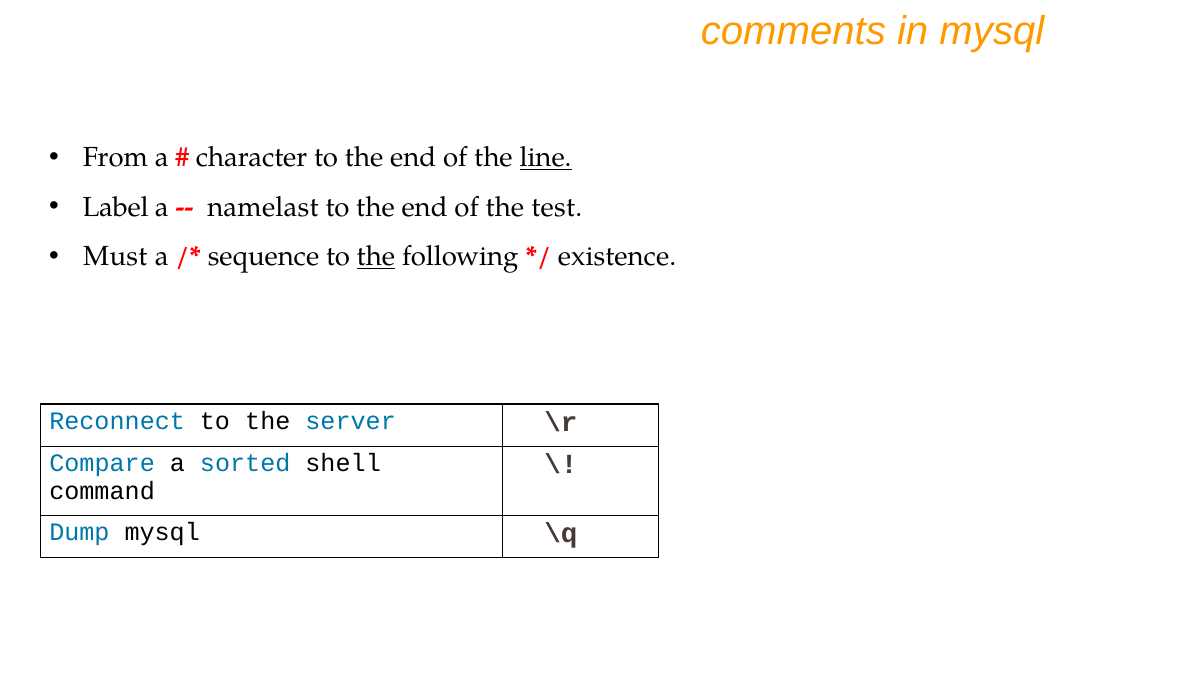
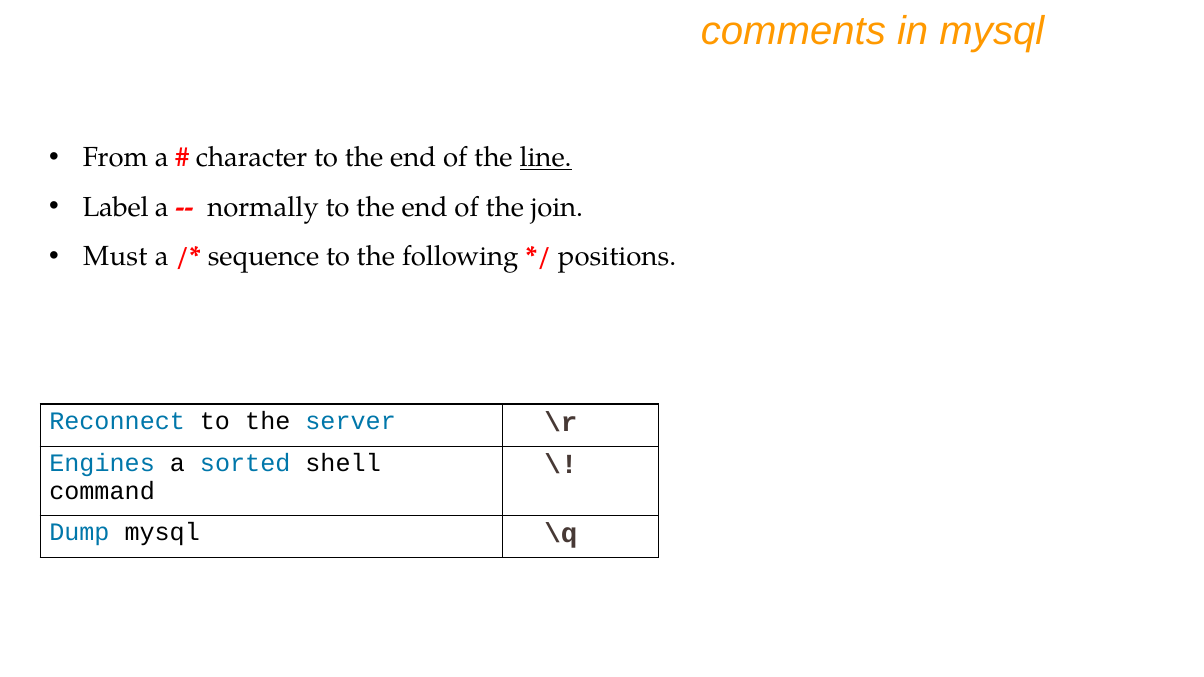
namelast: namelast -> normally
test: test -> join
the at (376, 257) underline: present -> none
existence: existence -> positions
Compare: Compare -> Engines
